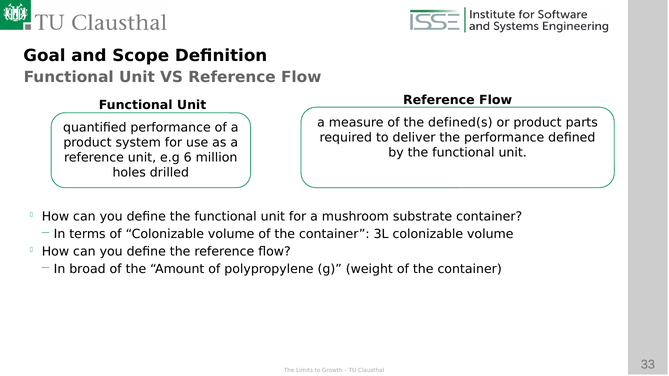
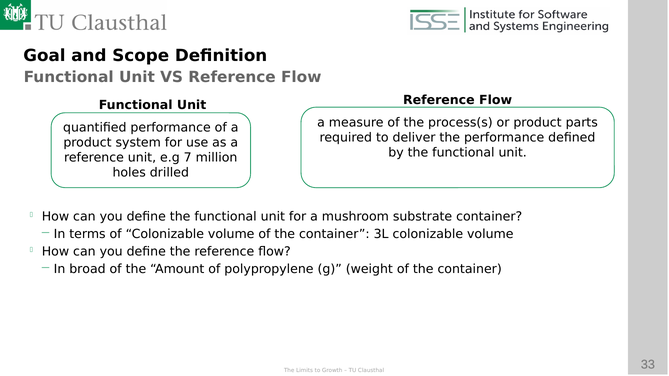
defined(s: defined(s -> process(s
6: 6 -> 7
